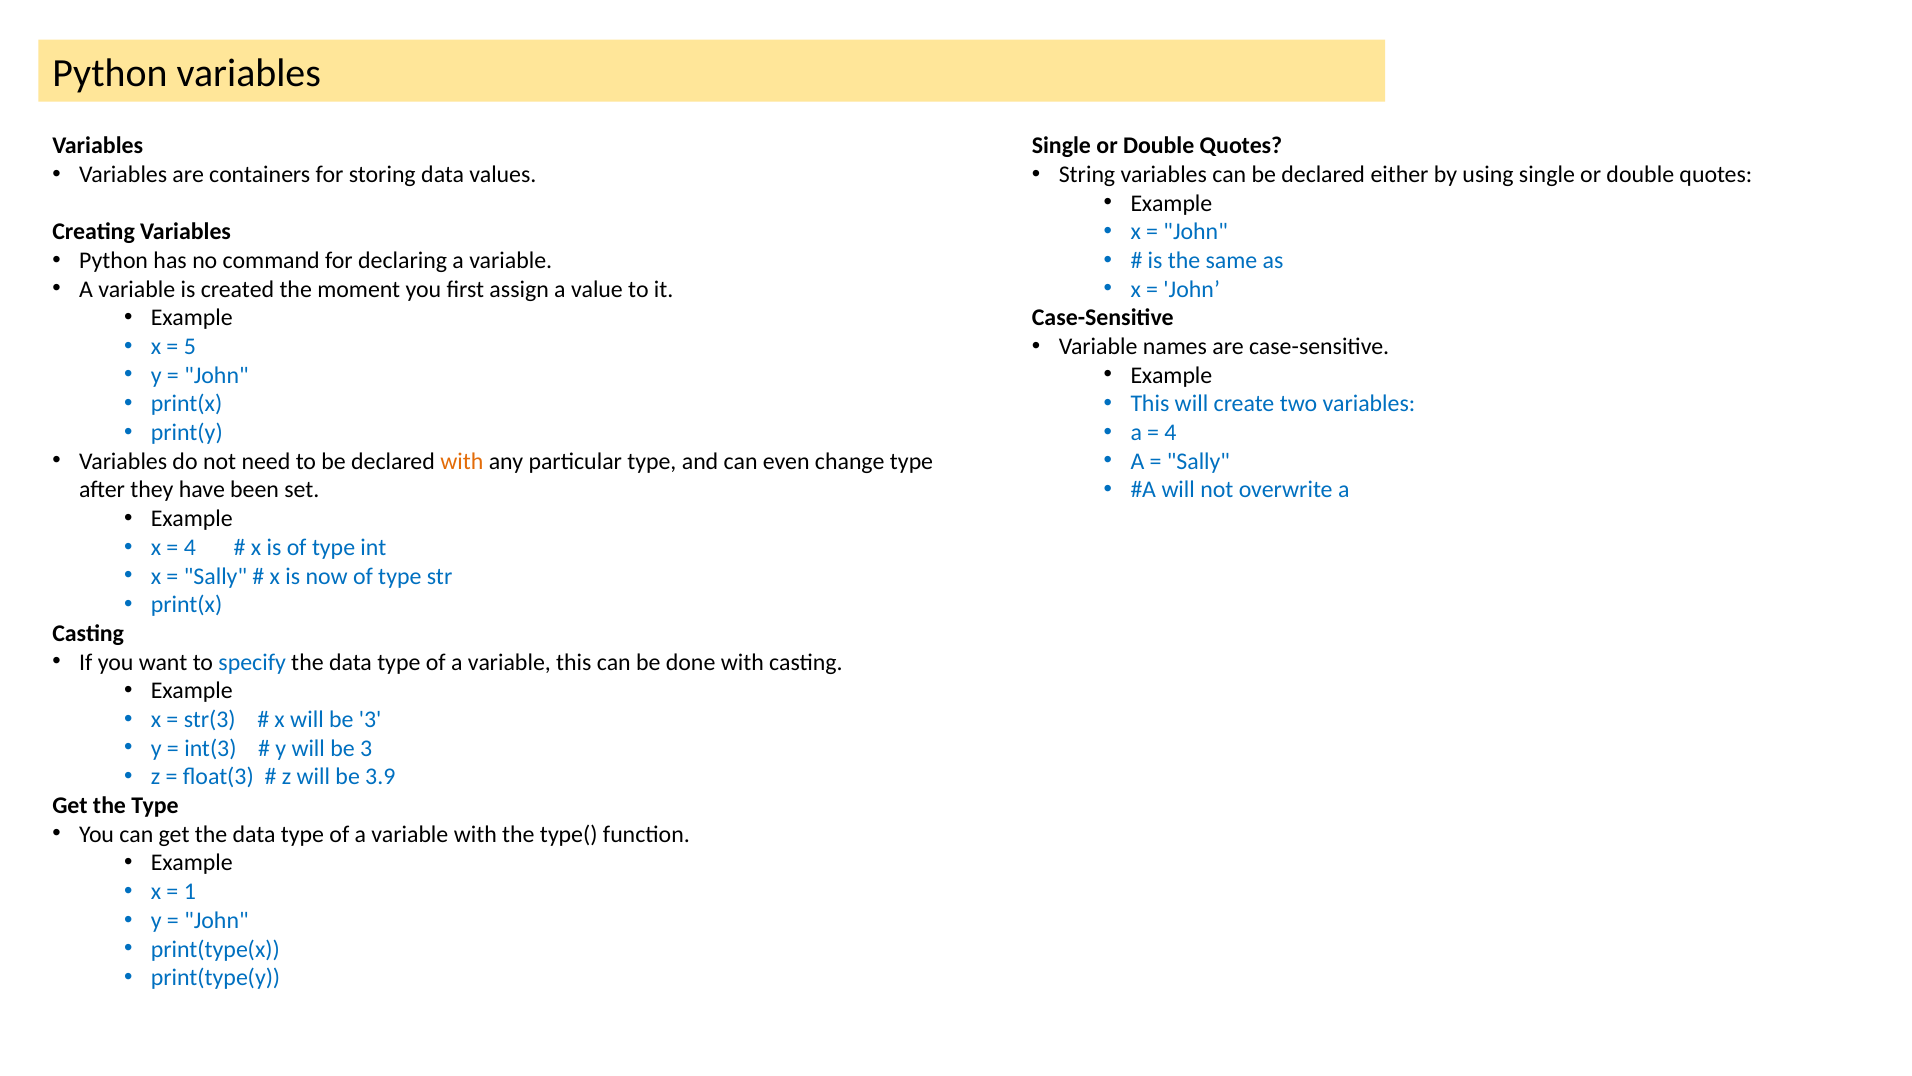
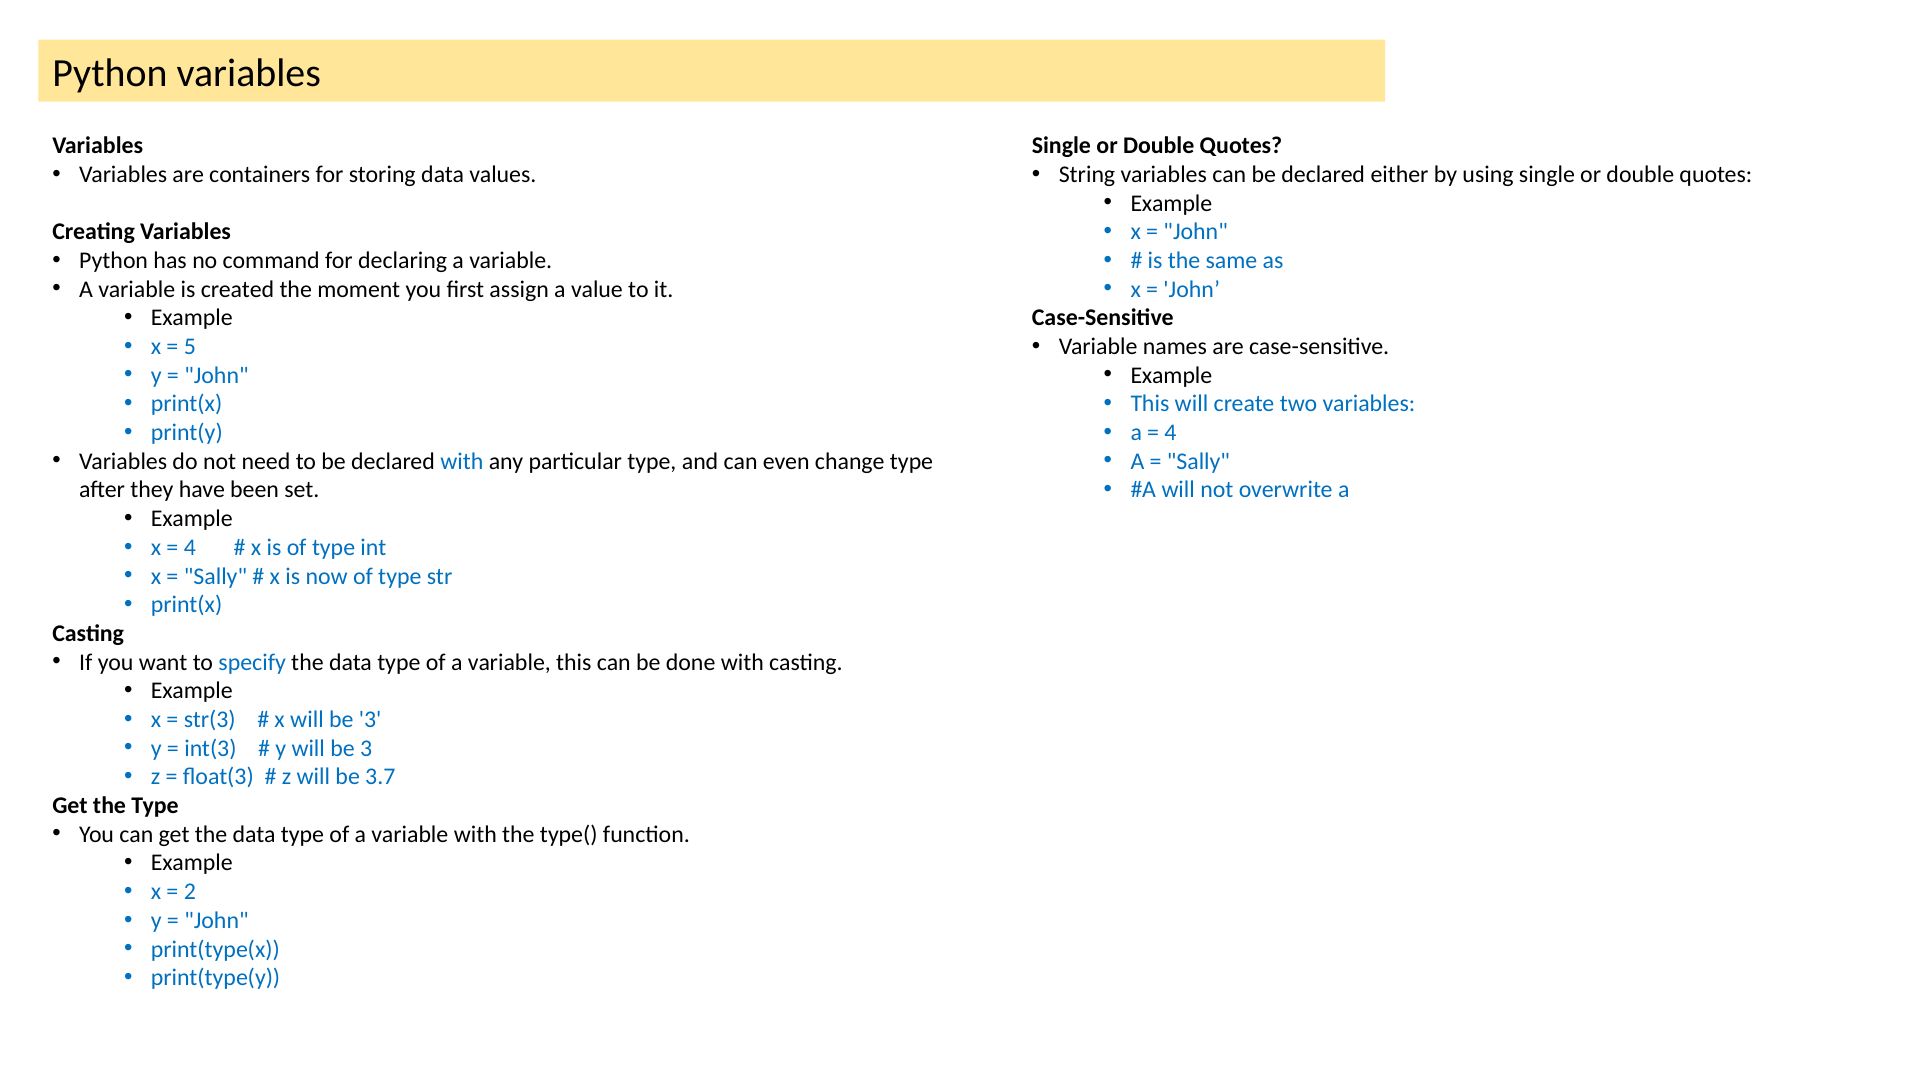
with at (462, 461) colour: orange -> blue
3.9: 3.9 -> 3.7
1: 1 -> 2
